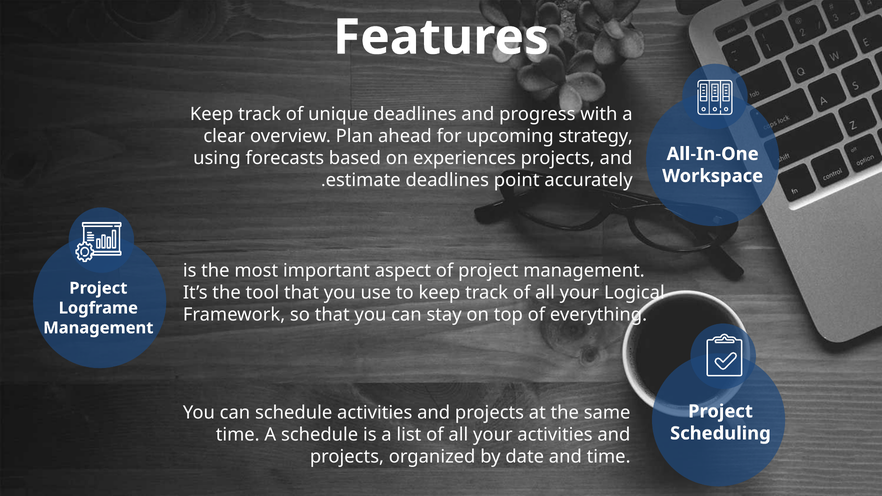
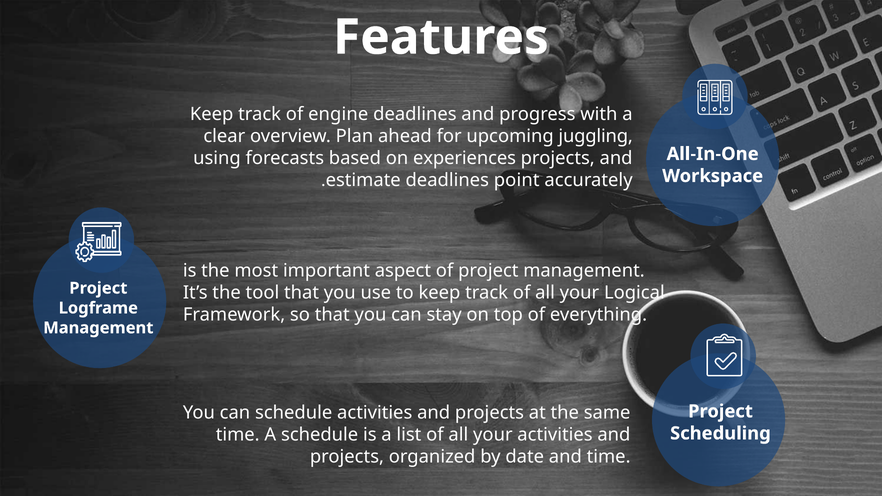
unique: unique -> engine
strategy: strategy -> juggling
